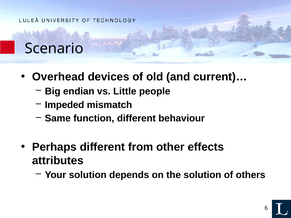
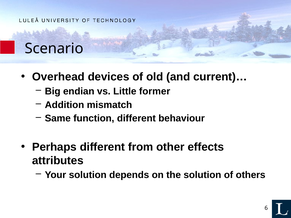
people: people -> former
Impeded: Impeded -> Addition
